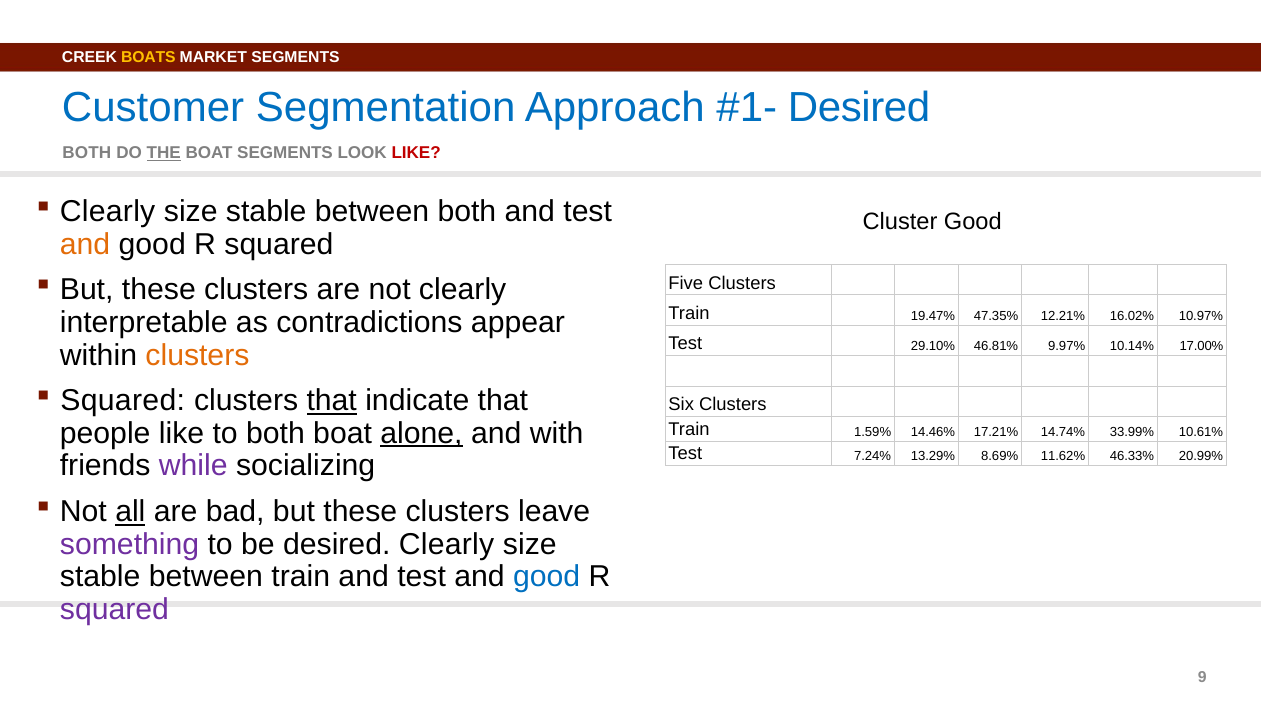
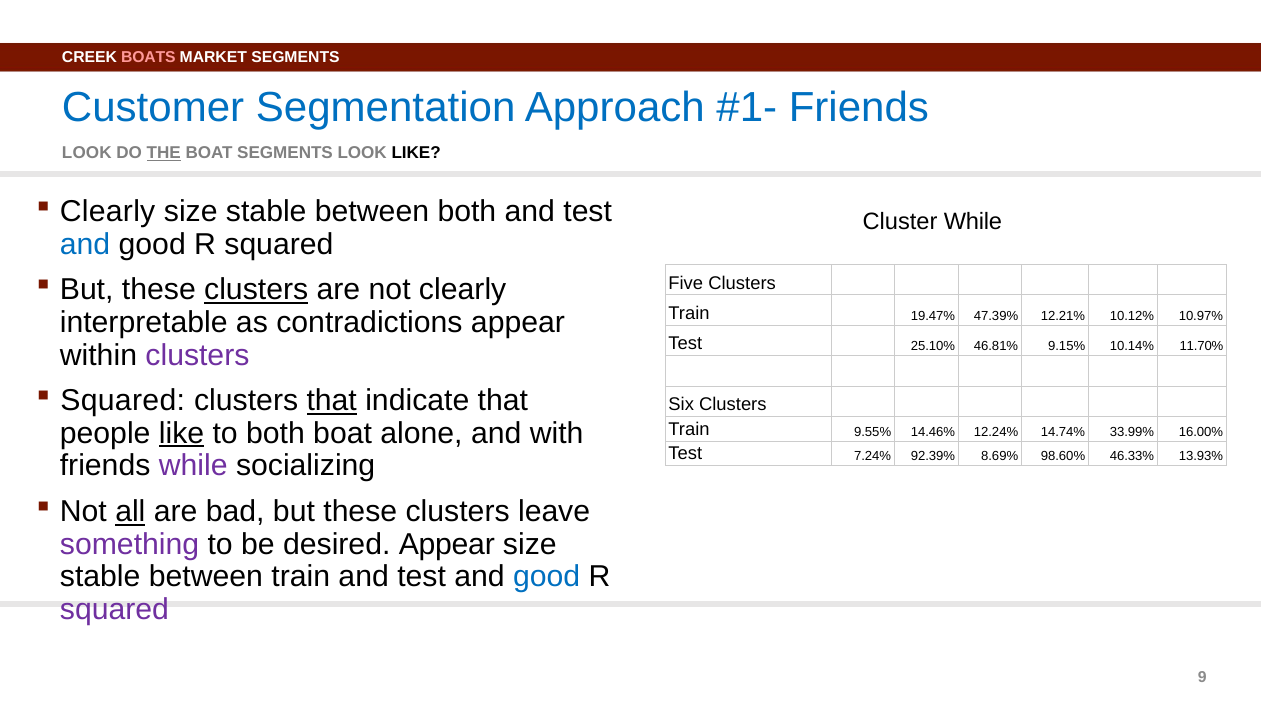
BOATS colour: yellow -> pink
Desired at (859, 107): Desired -> Friends
BOTH at (87, 153): BOTH -> LOOK
LIKE at (416, 153) colour: red -> black
Cluster Good: Good -> While
and at (85, 244) colour: orange -> blue
clusters at (256, 290) underline: none -> present
47.35%: 47.35% -> 47.39%
16.02%: 16.02% -> 10.12%
29.10%: 29.10% -> 25.10%
9.97%: 9.97% -> 9.15%
17.00%: 17.00% -> 11.70%
clusters at (197, 355) colour: orange -> purple
like at (182, 434) underline: none -> present
alone underline: present -> none
1.59%: 1.59% -> 9.55%
17.21%: 17.21% -> 12.24%
10.61%: 10.61% -> 16.00%
13.29%: 13.29% -> 92.39%
11.62%: 11.62% -> 98.60%
20.99%: 20.99% -> 13.93%
desired Clearly: Clearly -> Appear
